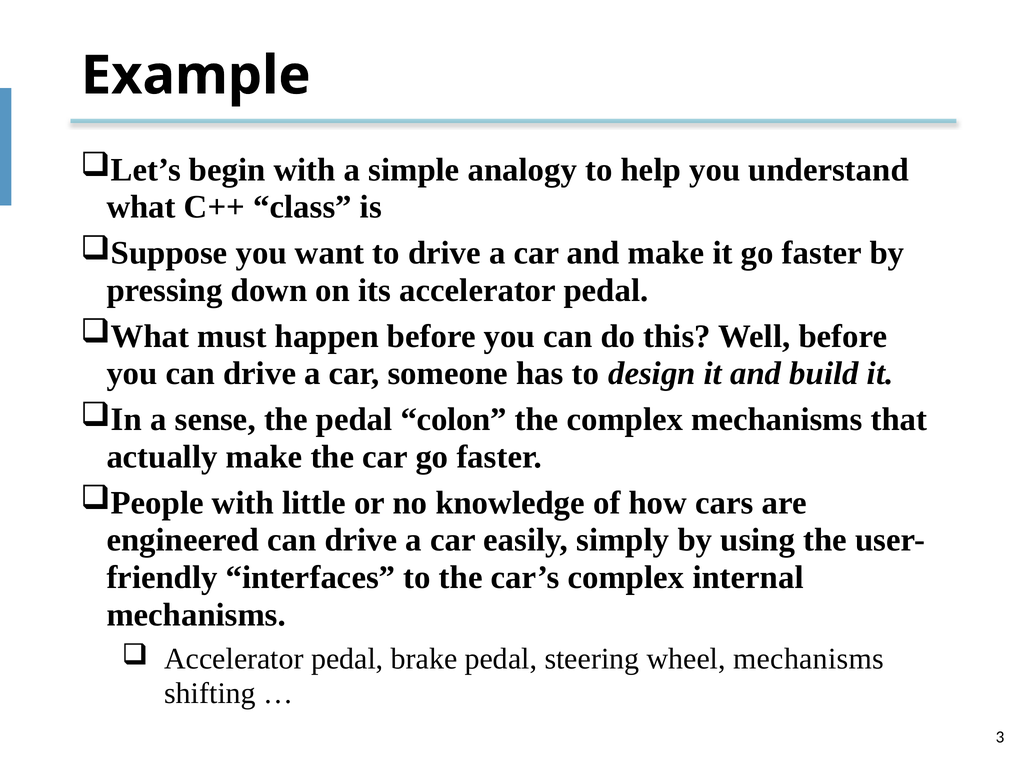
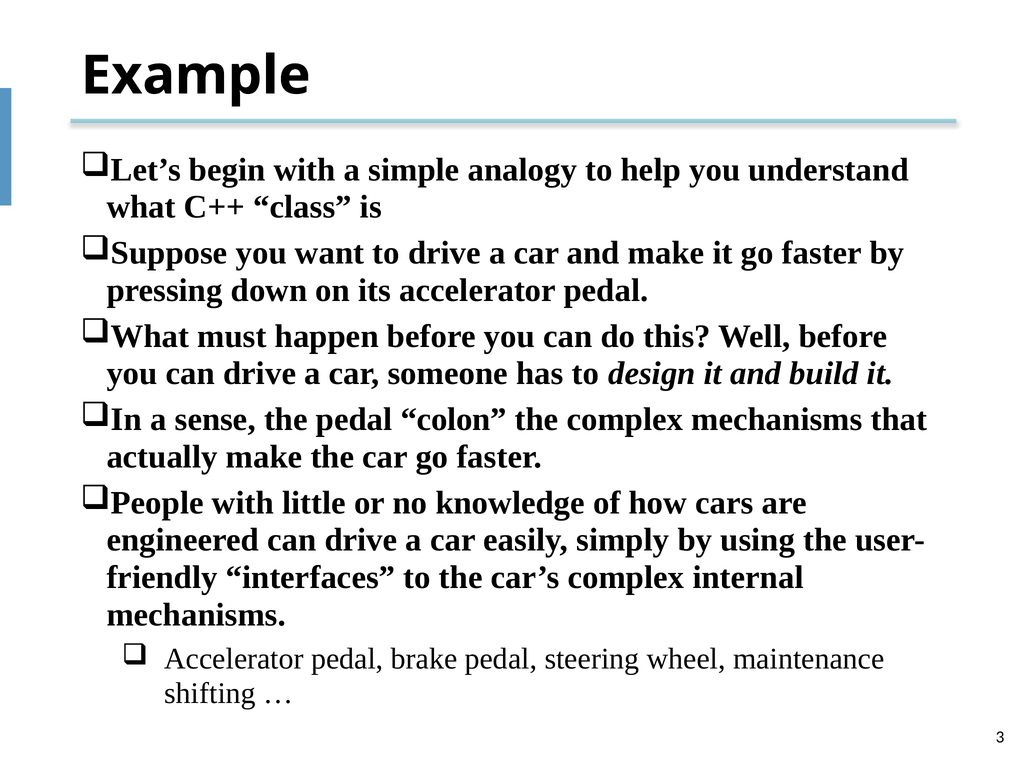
wheel mechanisms: mechanisms -> maintenance
